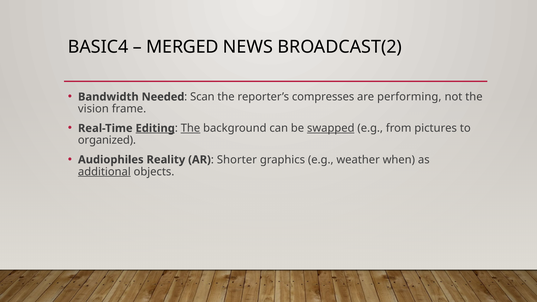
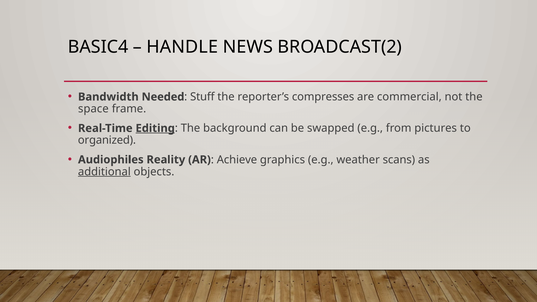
MERGED: MERGED -> HANDLE
Scan: Scan -> Stuff
performing: performing -> commercial
vision: vision -> space
The at (191, 128) underline: present -> none
swapped underline: present -> none
Shorter: Shorter -> Achieve
when: when -> scans
